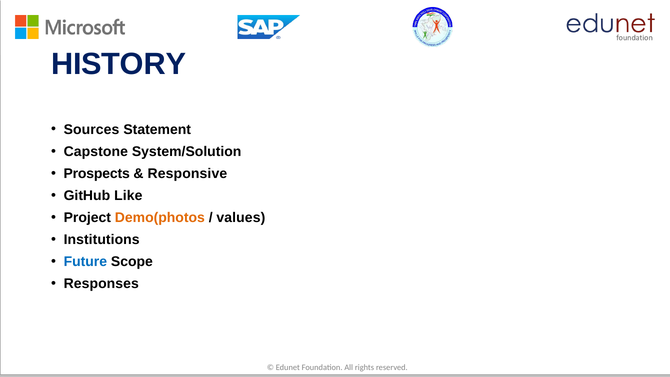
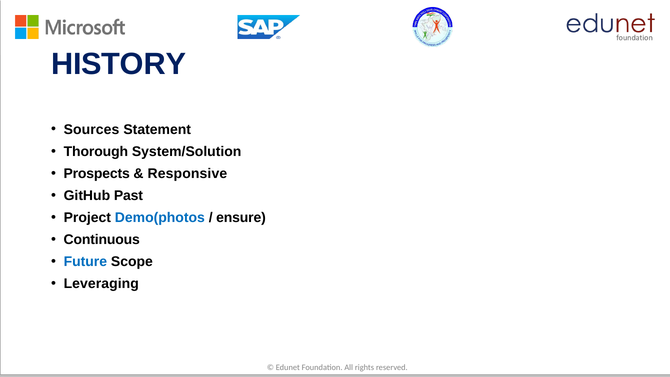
Capstone: Capstone -> Thorough
Like: Like -> Past
Demo(photos colour: orange -> blue
values: values -> ensure
Institutions: Institutions -> Continuous
Responses: Responses -> Leveraging
